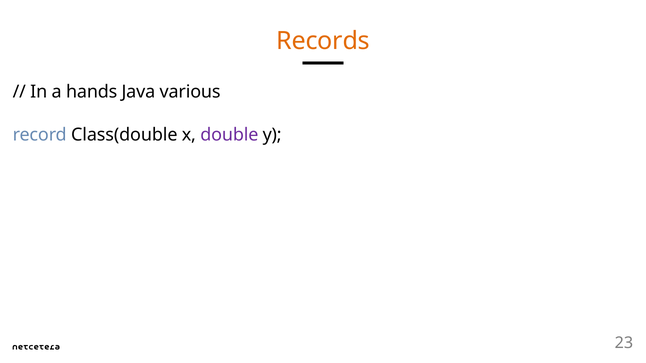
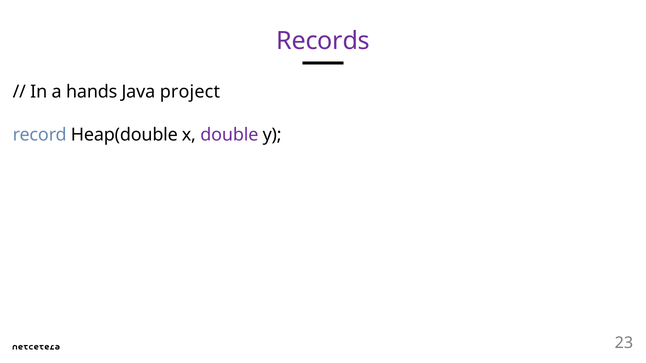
Records colour: orange -> purple
various: various -> project
Class(double: Class(double -> Heap(double
